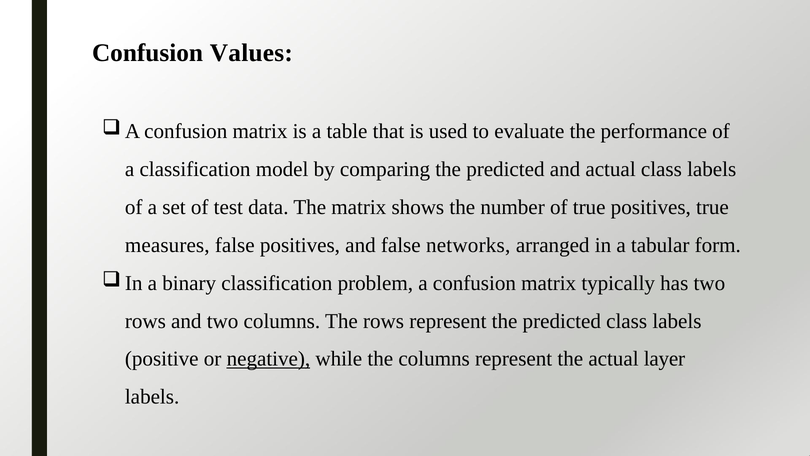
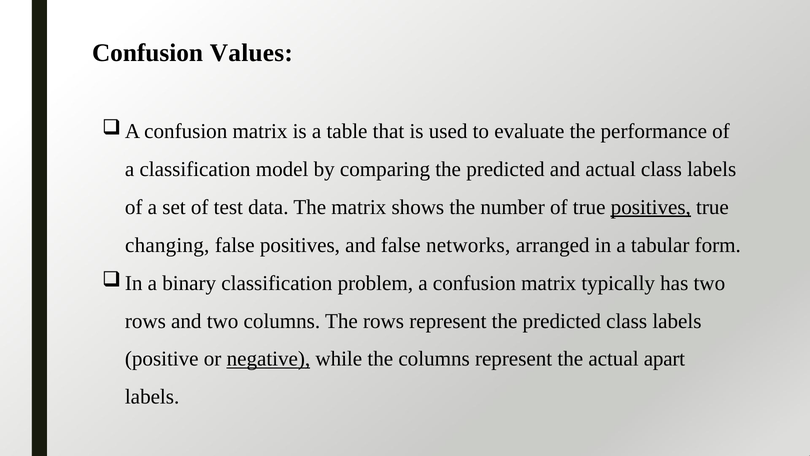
positives at (651, 207) underline: none -> present
measures: measures -> changing
layer: layer -> apart
